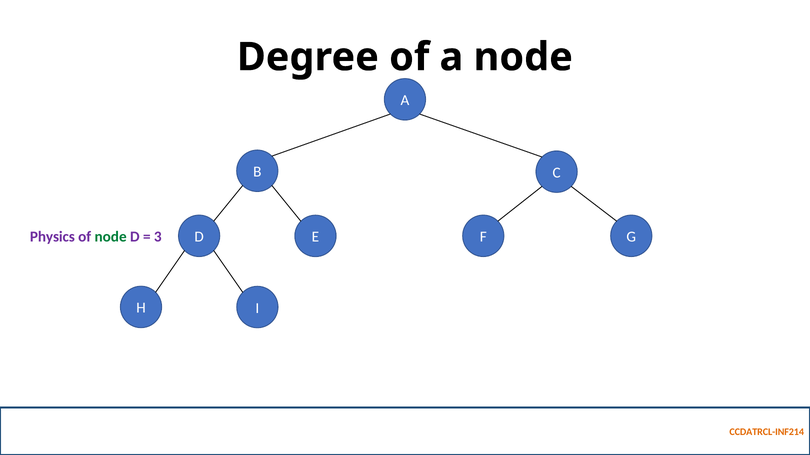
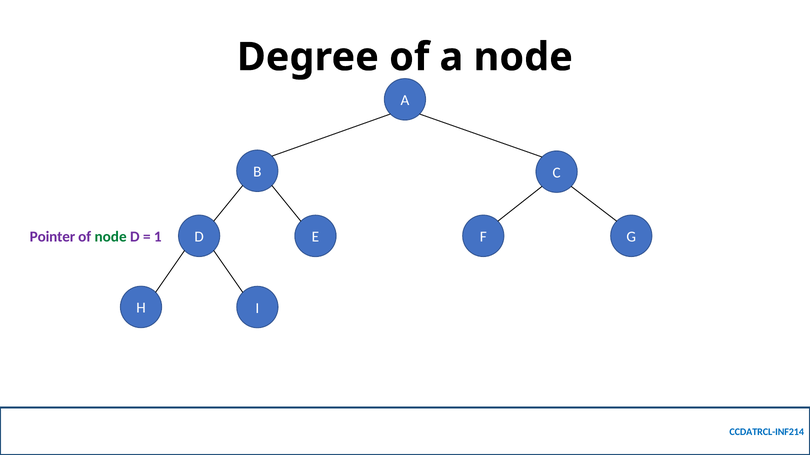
Physics: Physics -> Pointer
3: 3 -> 1
CCDATRCL-INF214 colour: orange -> blue
